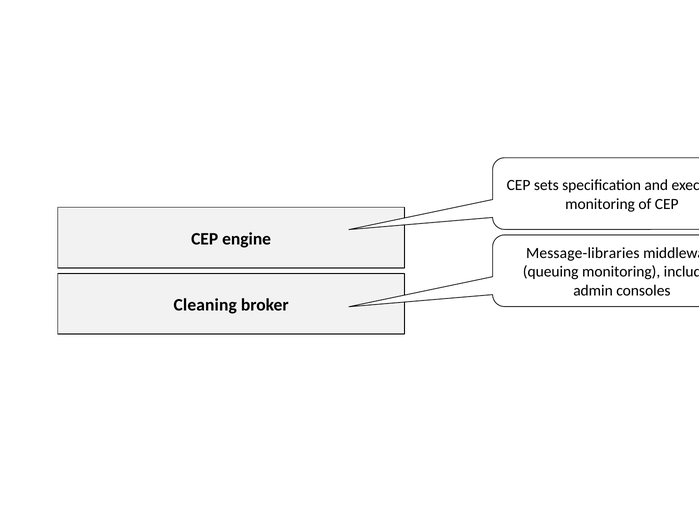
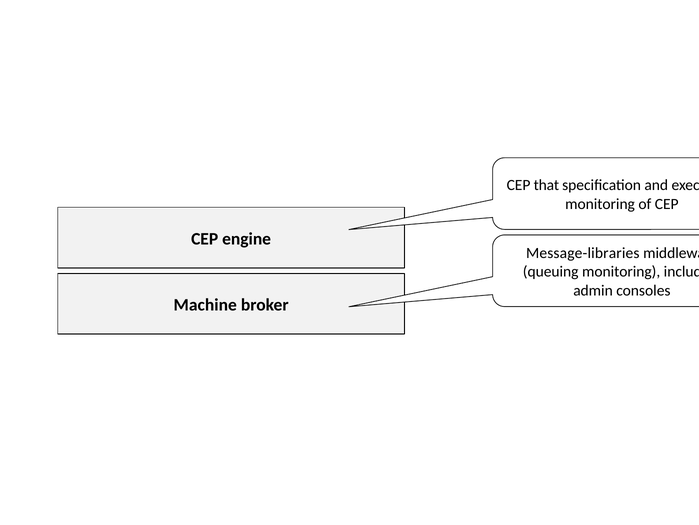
sets: sets -> that
Cleaning: Cleaning -> Machine
